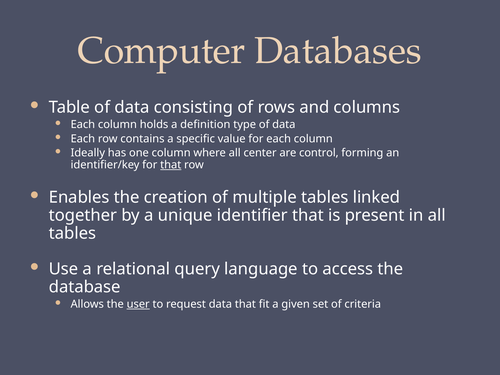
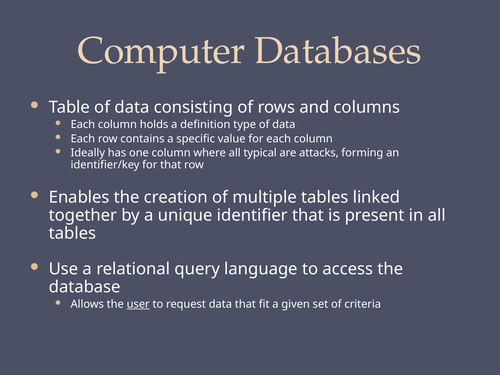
center: center -> typical
control: control -> attacks
that at (171, 165) underline: present -> none
